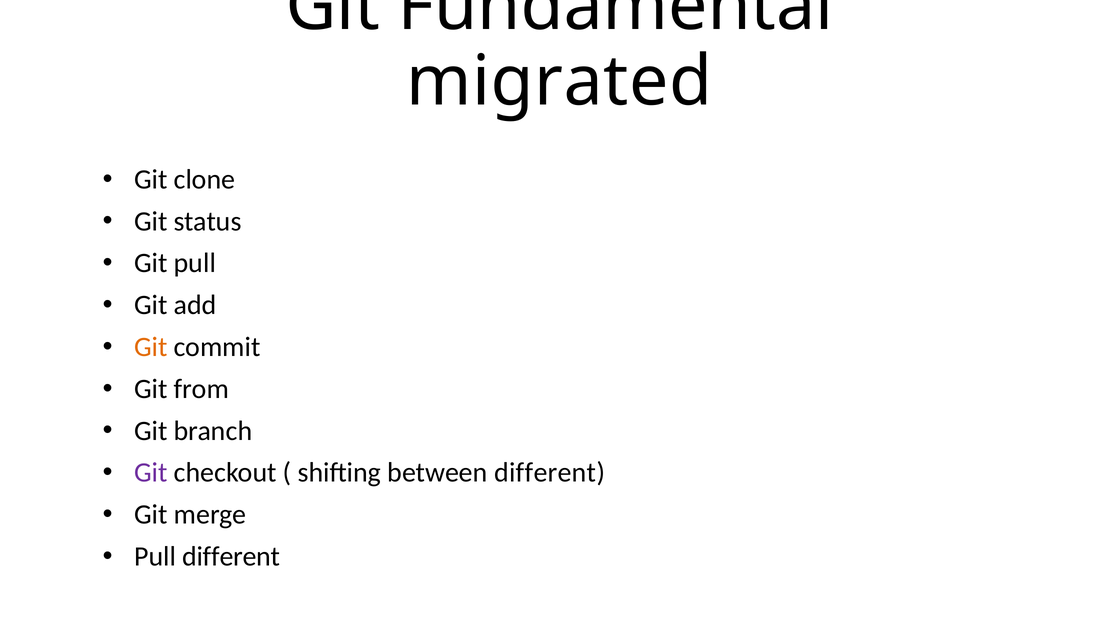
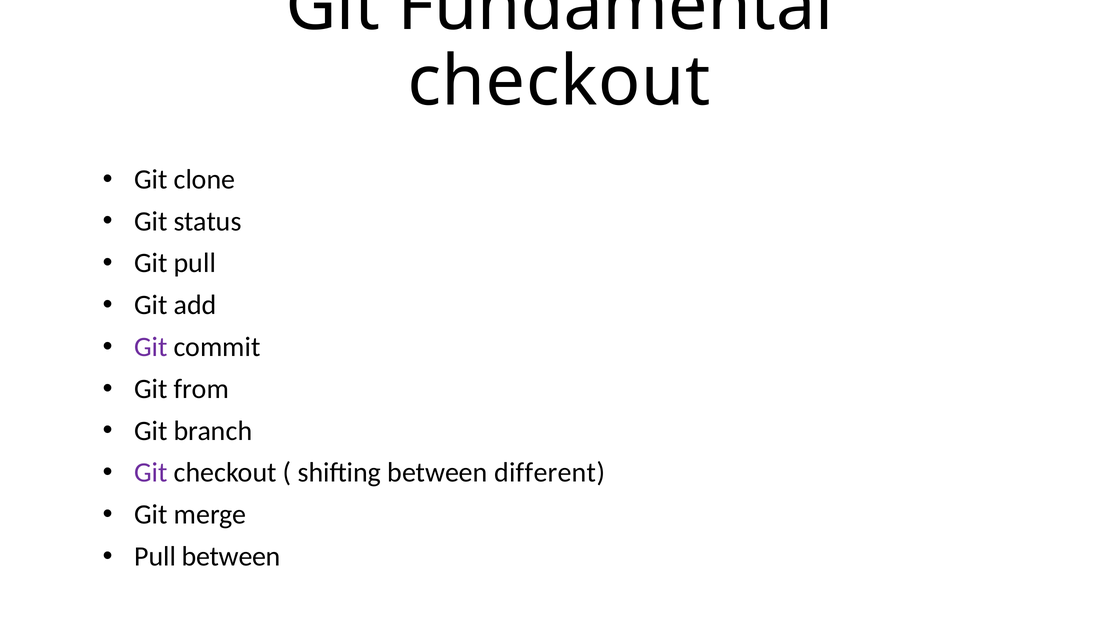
migrated at (559, 81): migrated -> checkout
Git at (151, 347) colour: orange -> purple
Pull different: different -> between
